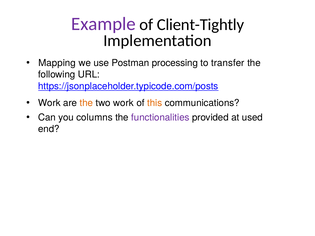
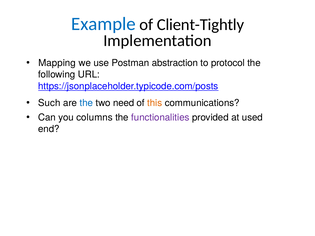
Example colour: purple -> blue
processing: processing -> abstraction
transfer: transfer -> protocol
Work at (49, 103): Work -> Such
the at (86, 103) colour: orange -> blue
two work: work -> need
